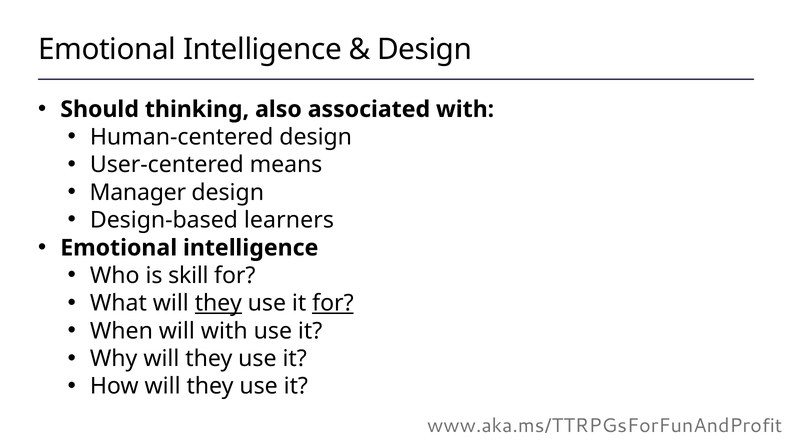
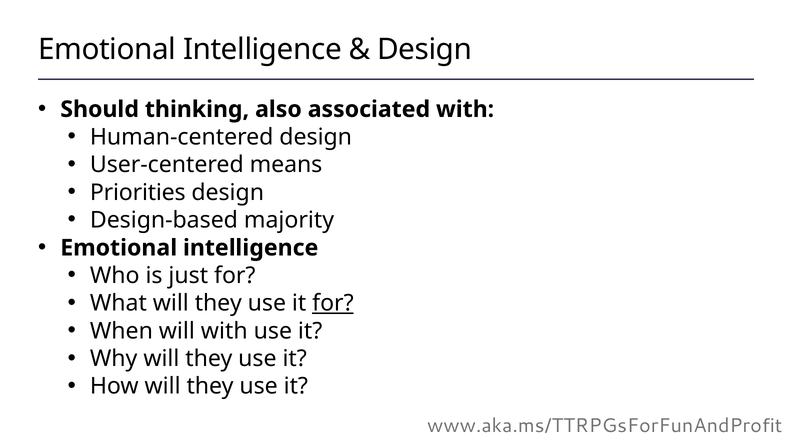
Manager: Manager -> Priorities
learners: learners -> majority
skill: skill -> just
they at (218, 304) underline: present -> none
